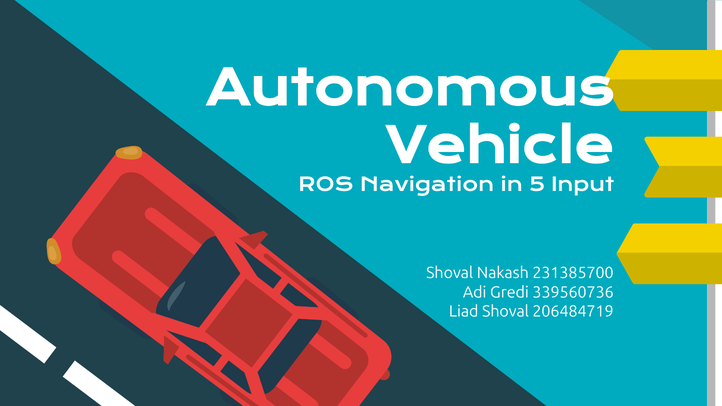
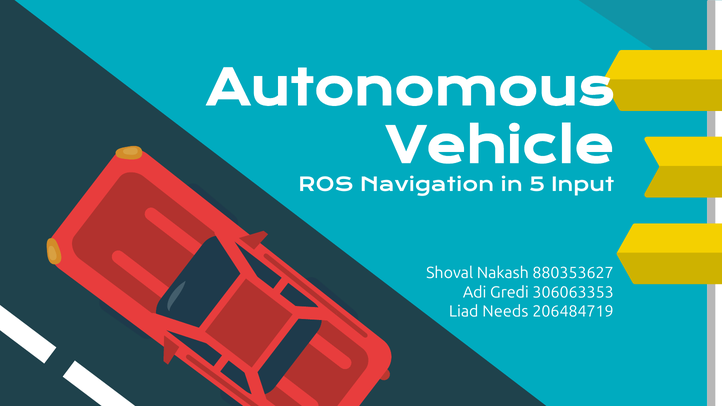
231385700: 231385700 -> 880353627
339560736: 339560736 -> 306063353
Liad Shoval: Shoval -> Needs
